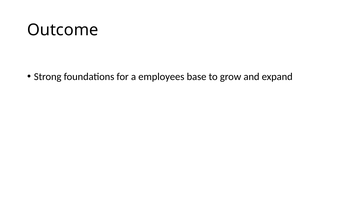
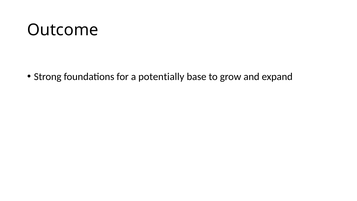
employees: employees -> potentially
